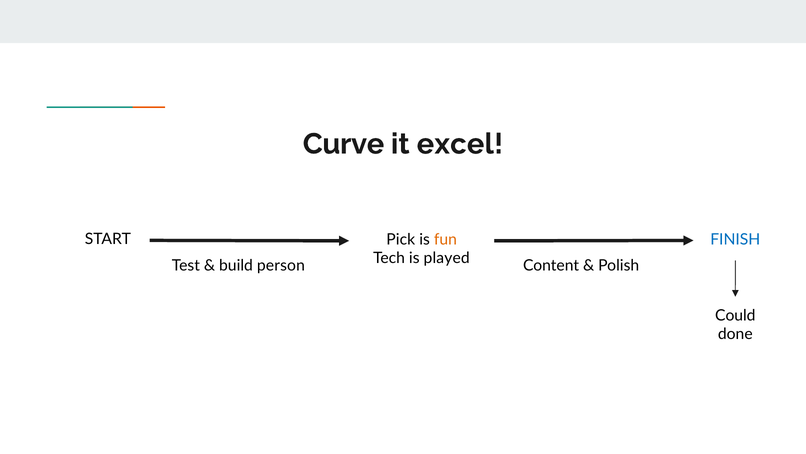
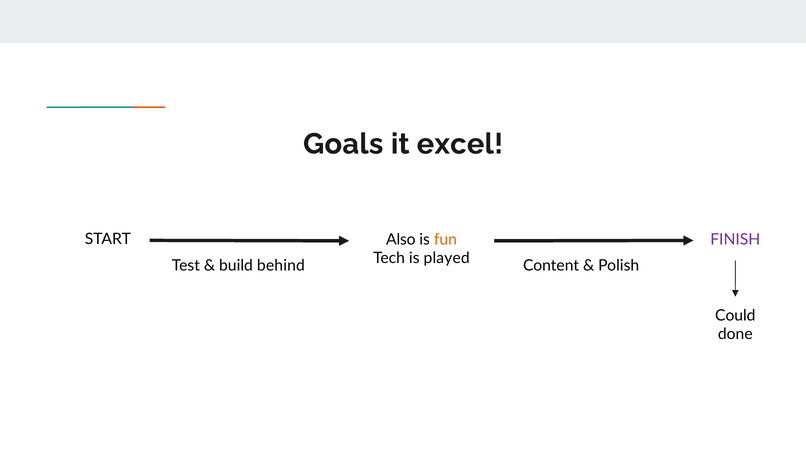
Curve: Curve -> Goals
FINISH colour: blue -> purple
Pick: Pick -> Also
person: person -> behind
